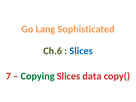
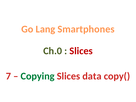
Sophisticated: Sophisticated -> Smartphones
Ch.6: Ch.6 -> Ch.0
Slices at (81, 51) colour: blue -> red
